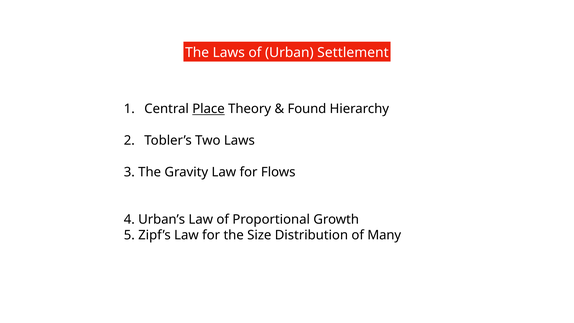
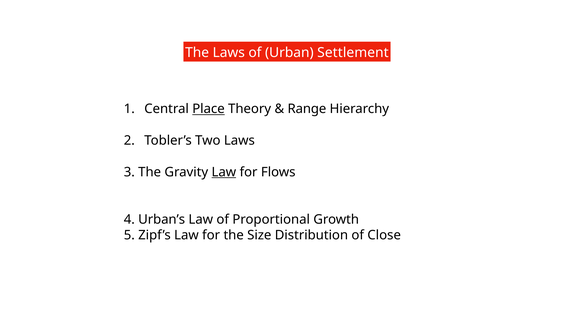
Found: Found -> Range
Law at (224, 172) underline: none -> present
Many: Many -> Close
